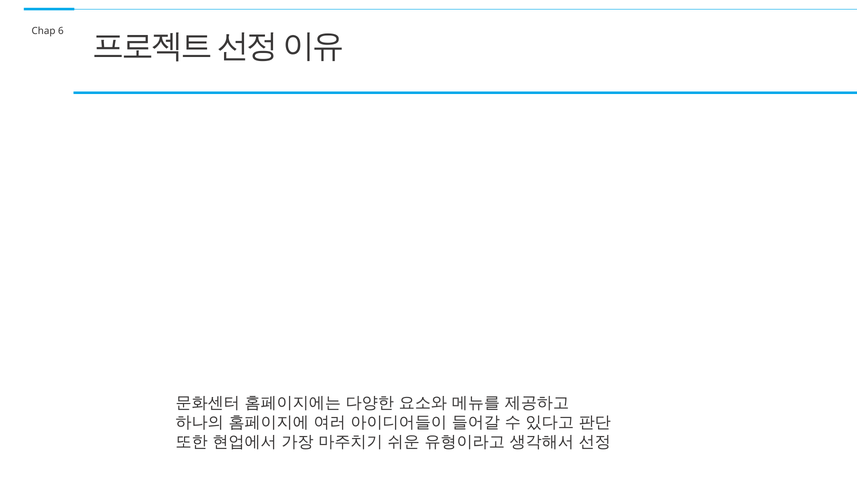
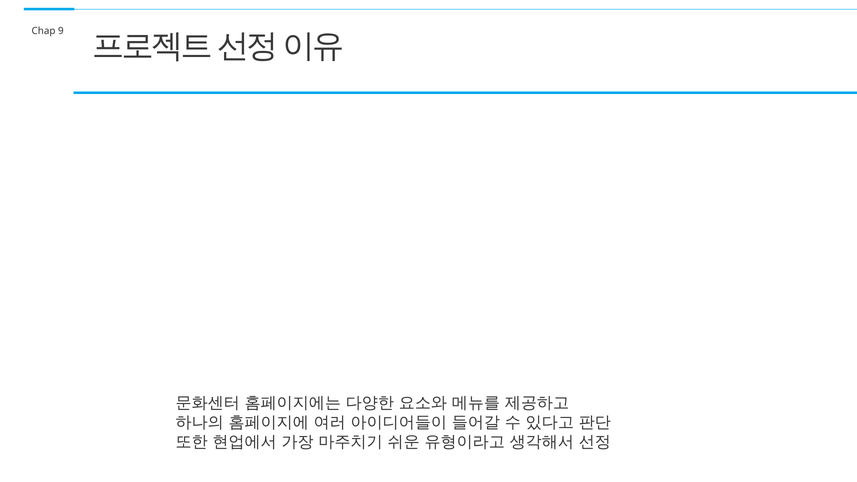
6: 6 -> 9
